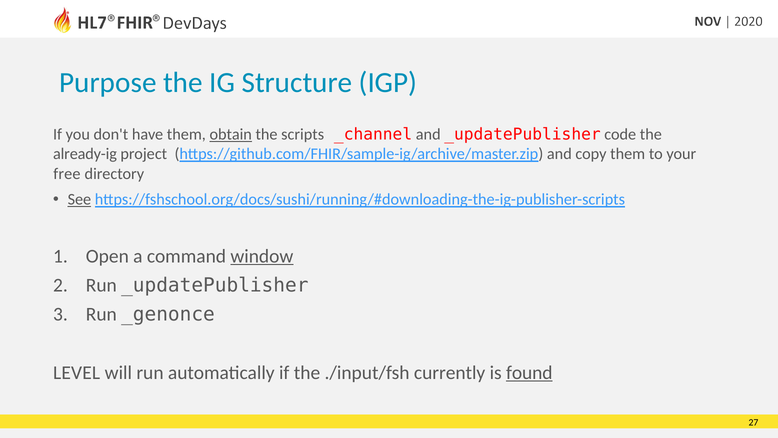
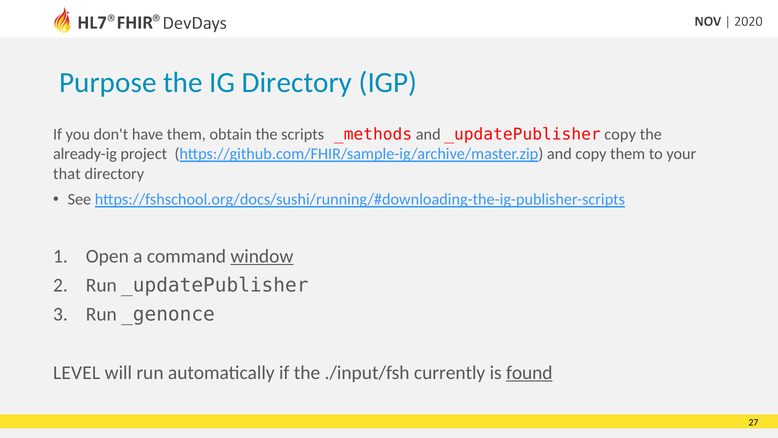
IG Structure: Structure -> Directory
obtain underline: present -> none
_channel: _channel -> _methods
_updatePublisher code: code -> copy
free: free -> that
See underline: present -> none
